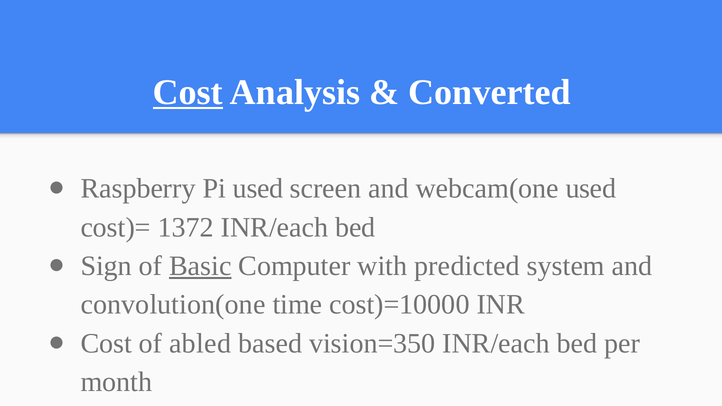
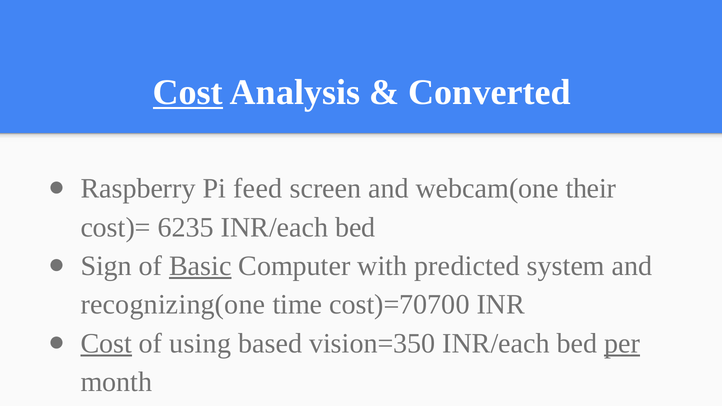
Pi used: used -> feed
webcam(one used: used -> their
1372: 1372 -> 6235
convolution(one: convolution(one -> recognizing(one
cost)=10000: cost)=10000 -> cost)=70700
Cost at (106, 344) underline: none -> present
abled: abled -> using
per underline: none -> present
